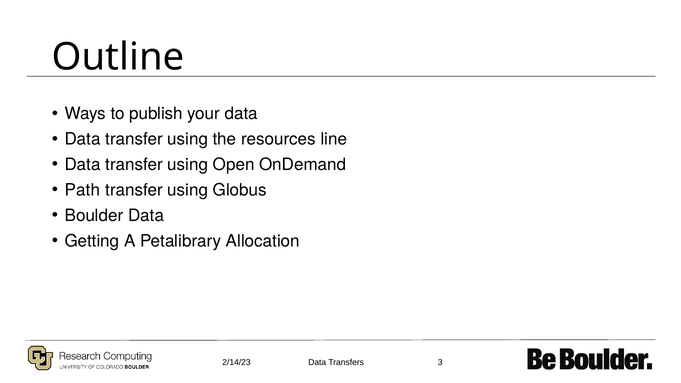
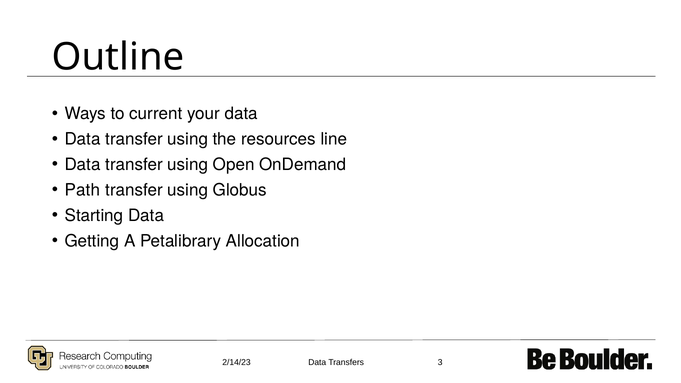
publish: publish -> current
Boulder: Boulder -> Starting
